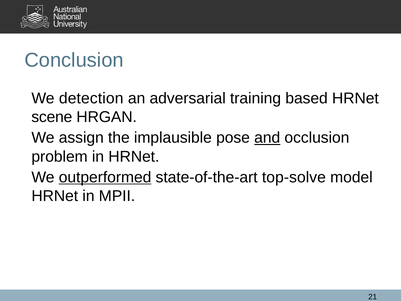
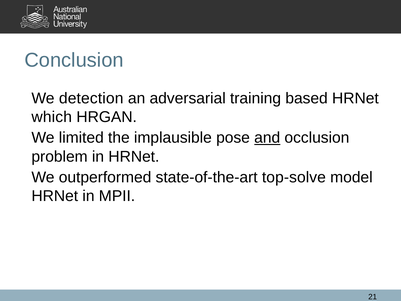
scene: scene -> which
assign: assign -> limited
outperformed underline: present -> none
